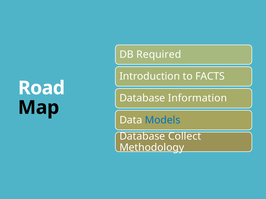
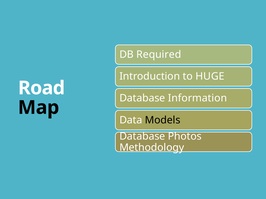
FACTS: FACTS -> HUGE
Models colour: blue -> black
Collect: Collect -> Photos
